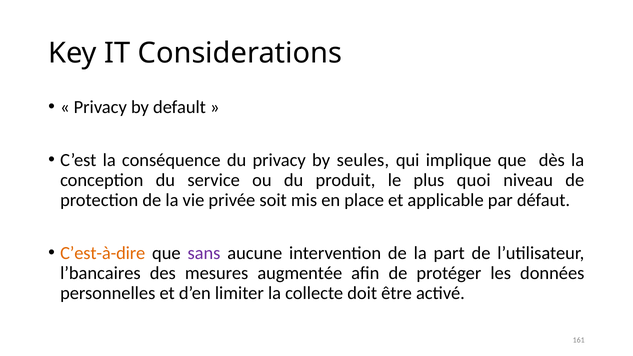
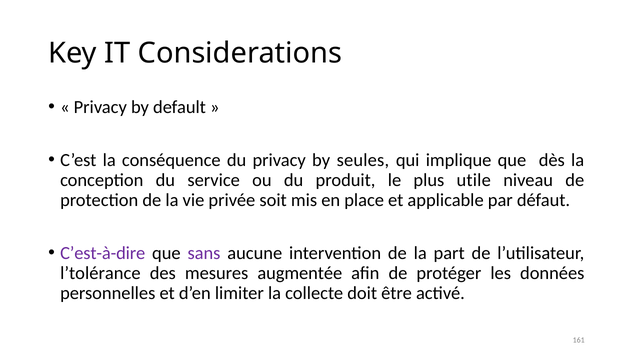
quoi: quoi -> utile
C’est-à-dire colour: orange -> purple
l’bancaires: l’bancaires -> l’tolérance
